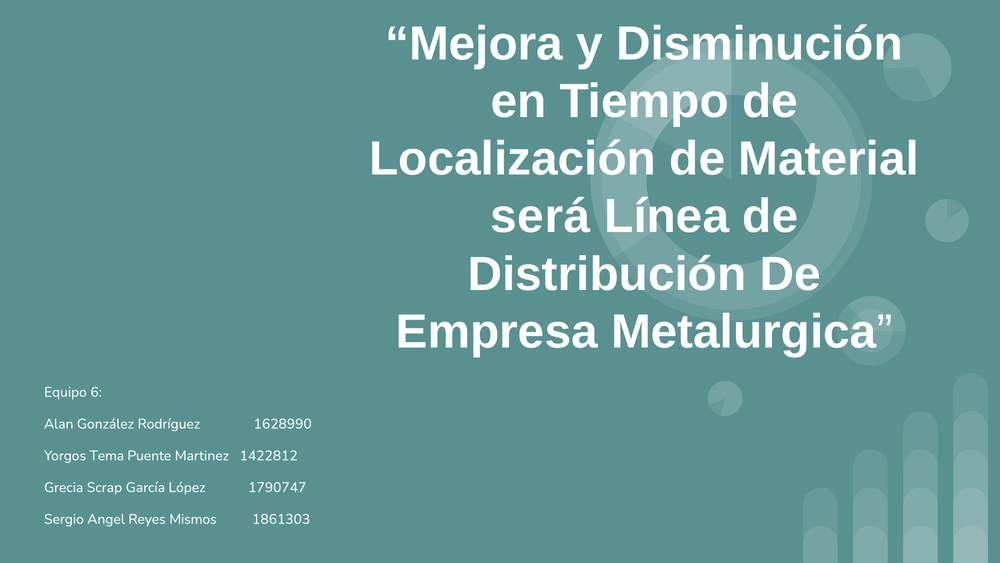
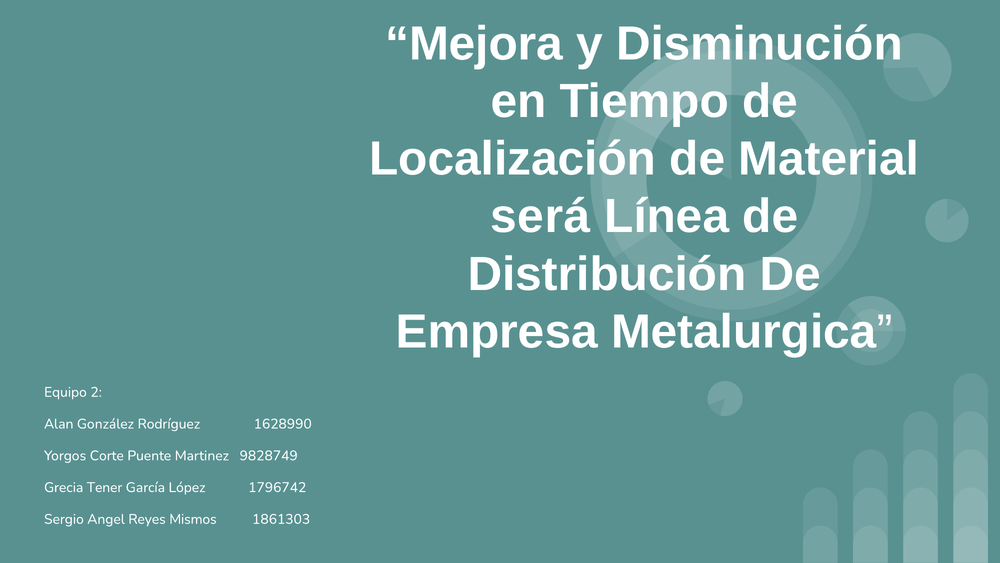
6: 6 -> 2
Tema: Tema -> Corte
1422812: 1422812 -> 9828749
Scrap: Scrap -> Tener
1790747: 1790747 -> 1796742
